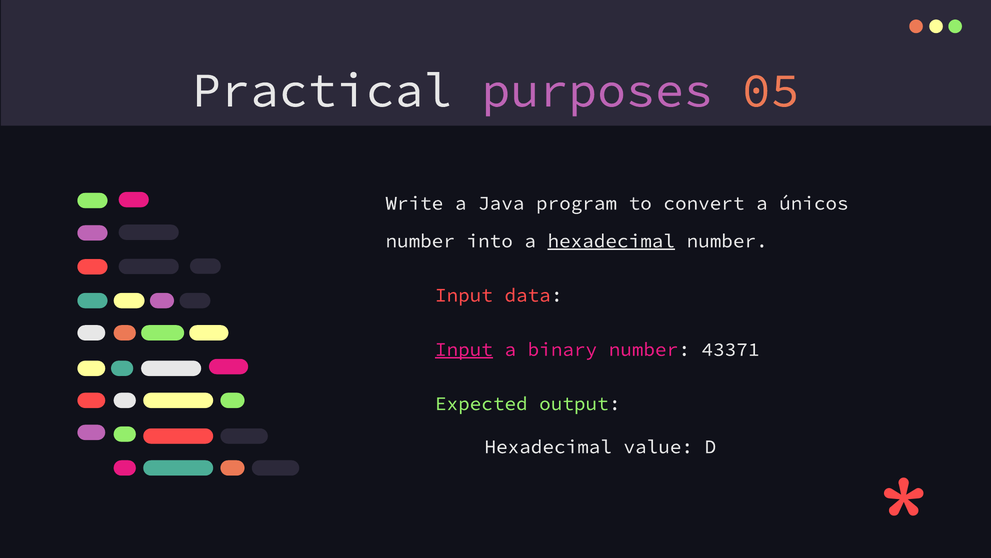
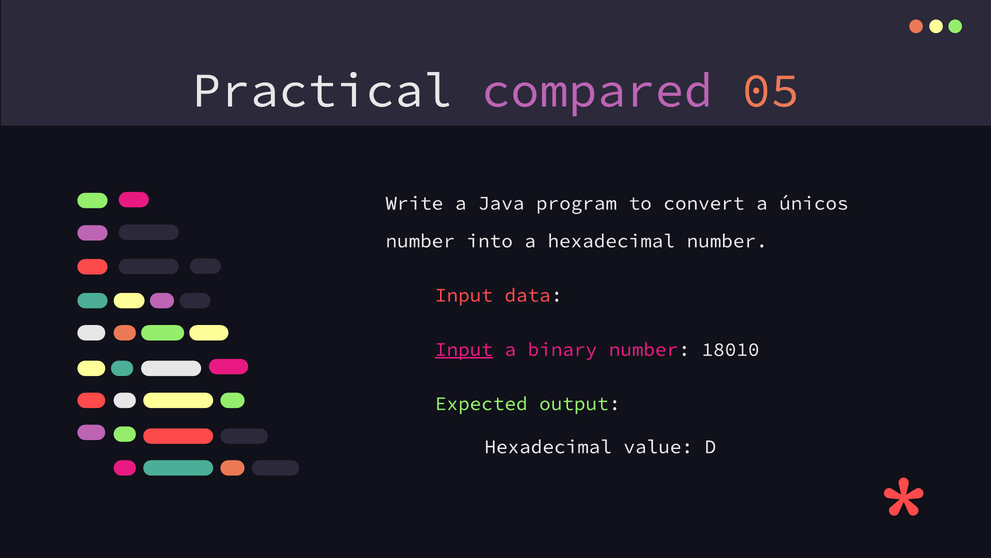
purposes: purposes -> compared
hexadecimal at (611, 241) underline: present -> none
43371: 43371 -> 18010
